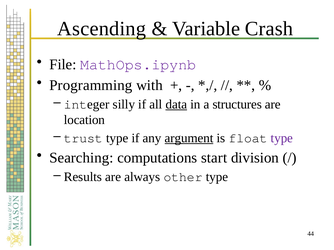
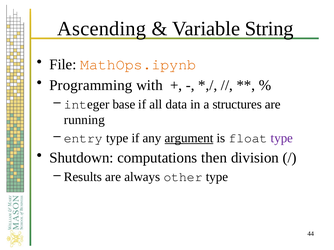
Crash: Crash -> String
MathOps.ipynb colour: purple -> orange
silly: silly -> base
data underline: present -> none
location: location -> running
trust: trust -> entry
Searching: Searching -> Shutdown
start: start -> then
